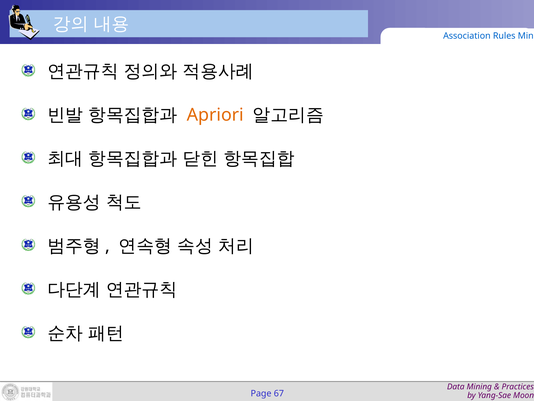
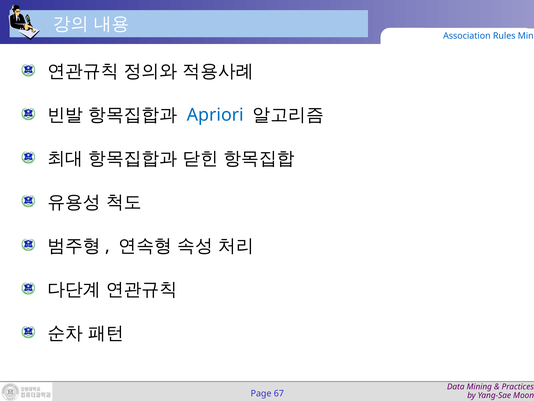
Apriori colour: orange -> blue
